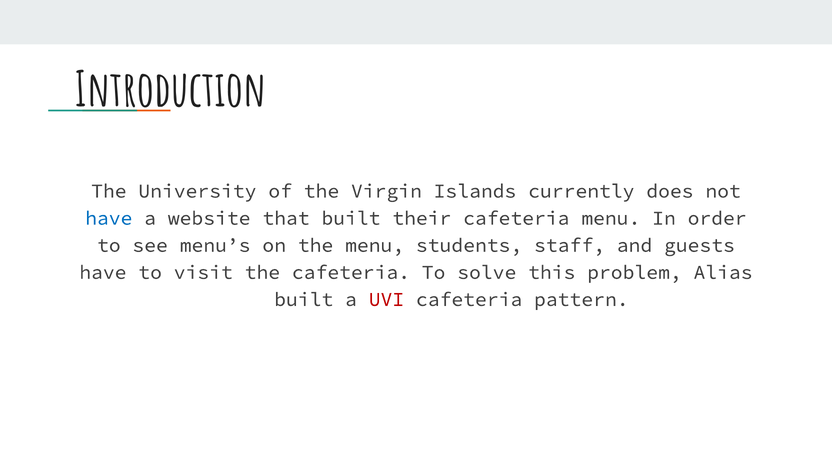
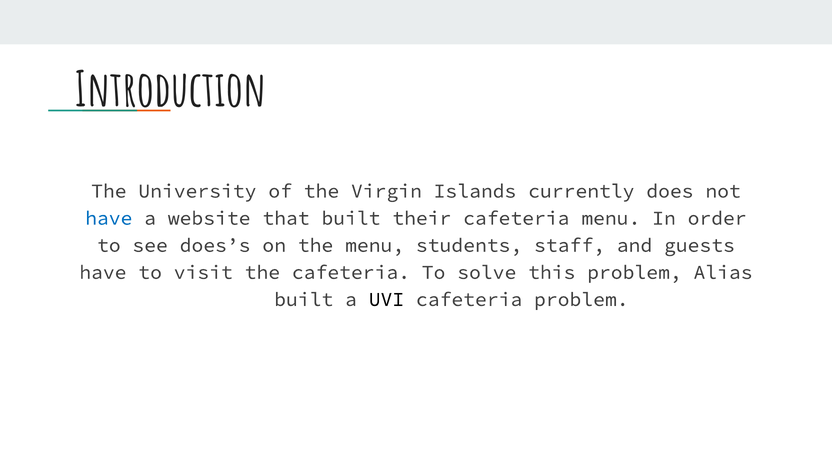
menu’s: menu’s -> does’s
UVI colour: red -> black
cafeteria pattern: pattern -> problem
